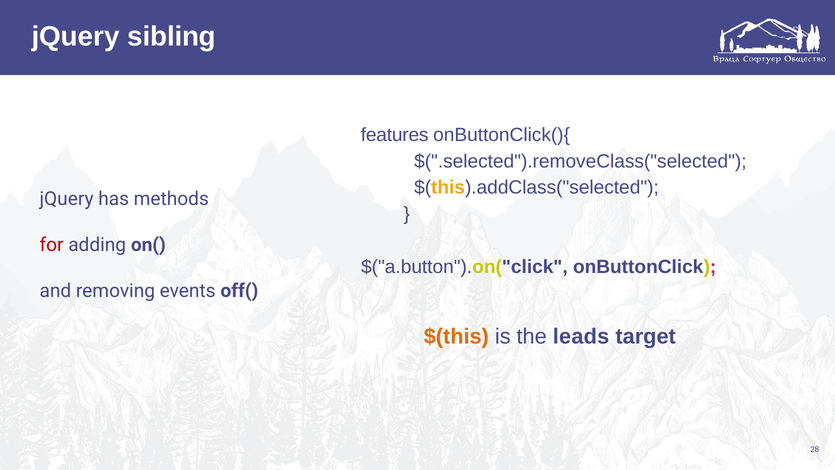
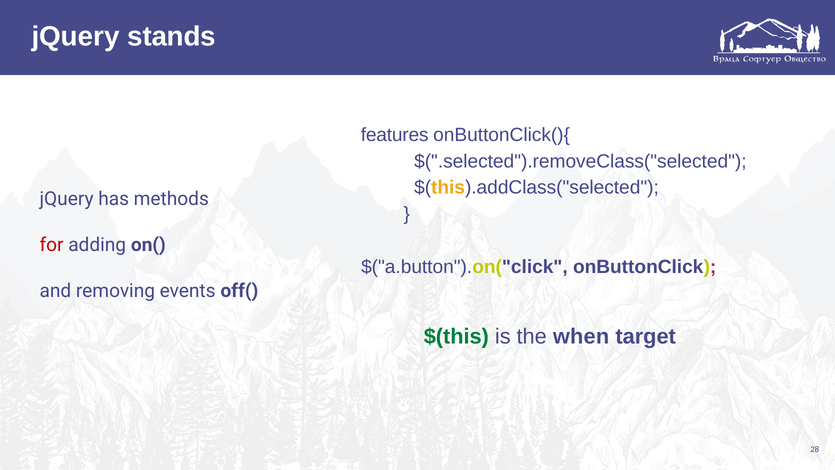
sibling: sibling -> stands
$(this colour: orange -> green
leads: leads -> when
